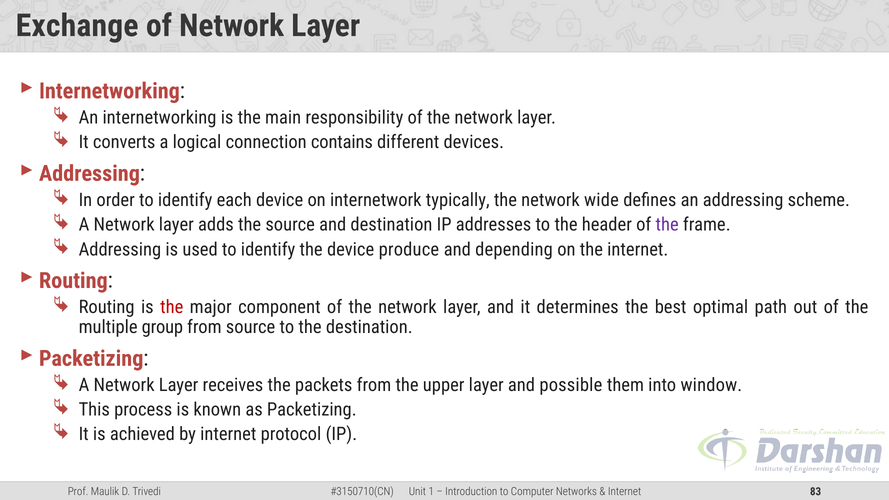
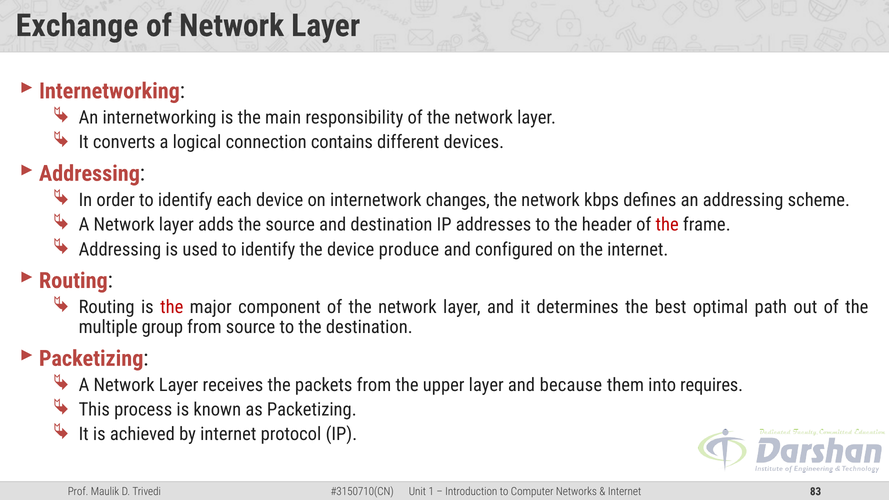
typically: typically -> changes
wide: wide -> kbps
the at (667, 225) colour: purple -> red
depending: depending -> configured
possible: possible -> because
window: window -> requires
